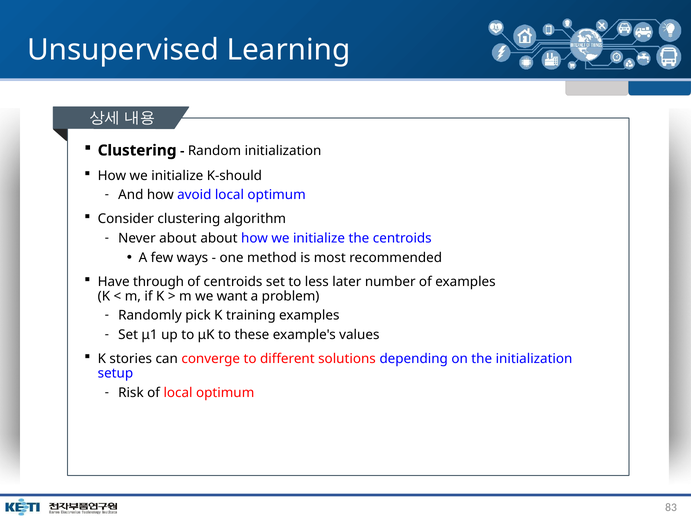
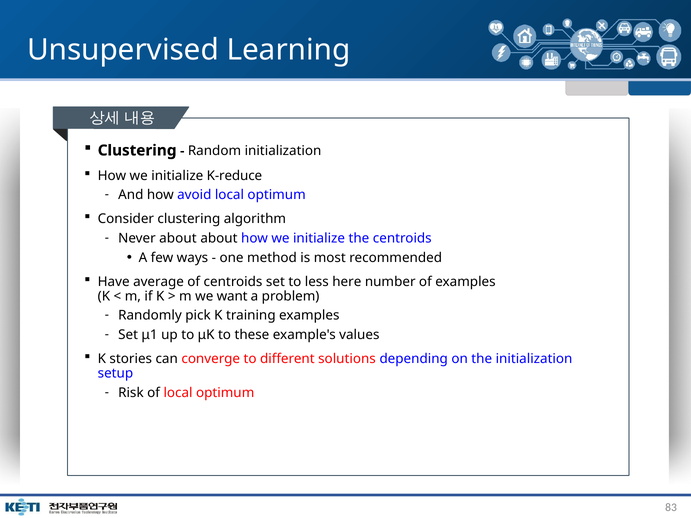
K-should: K-should -> K-reduce
through: through -> average
later: later -> here
